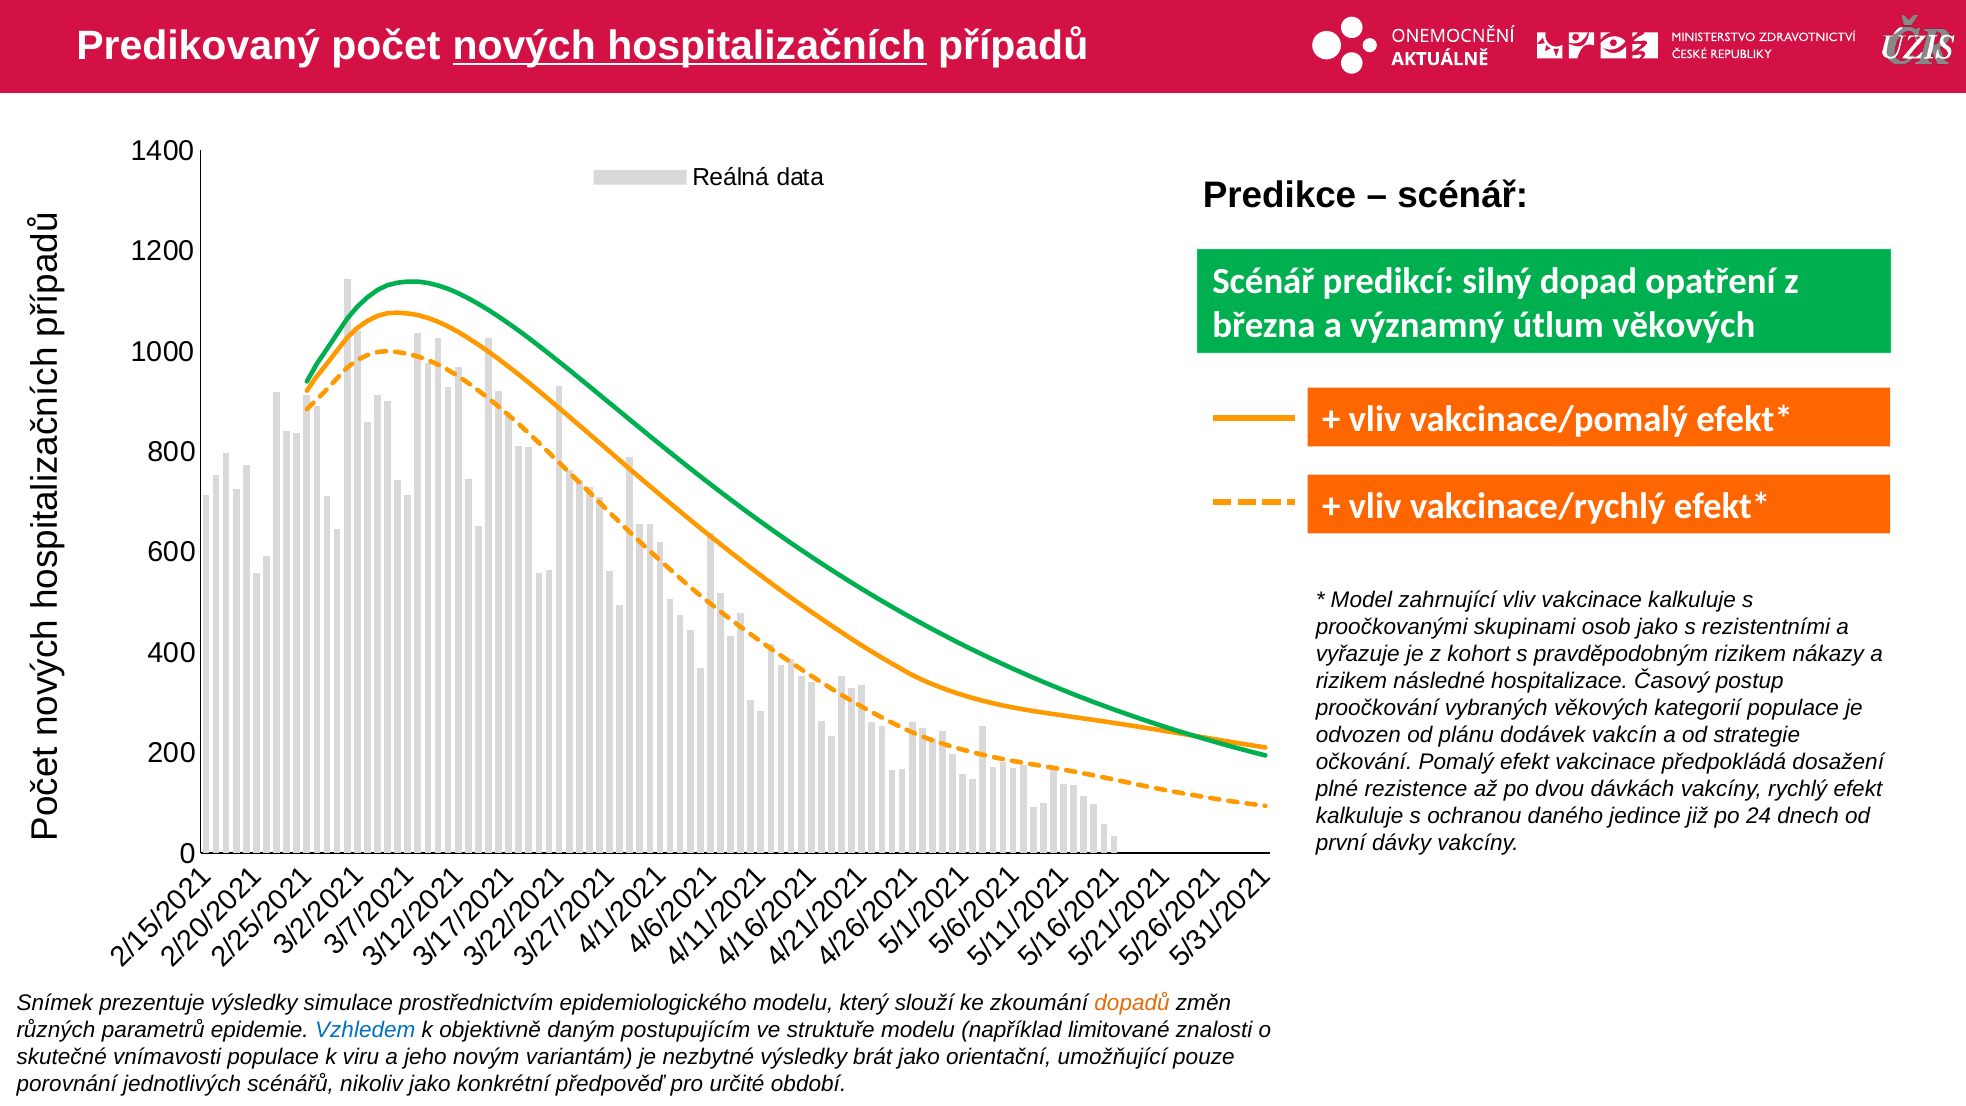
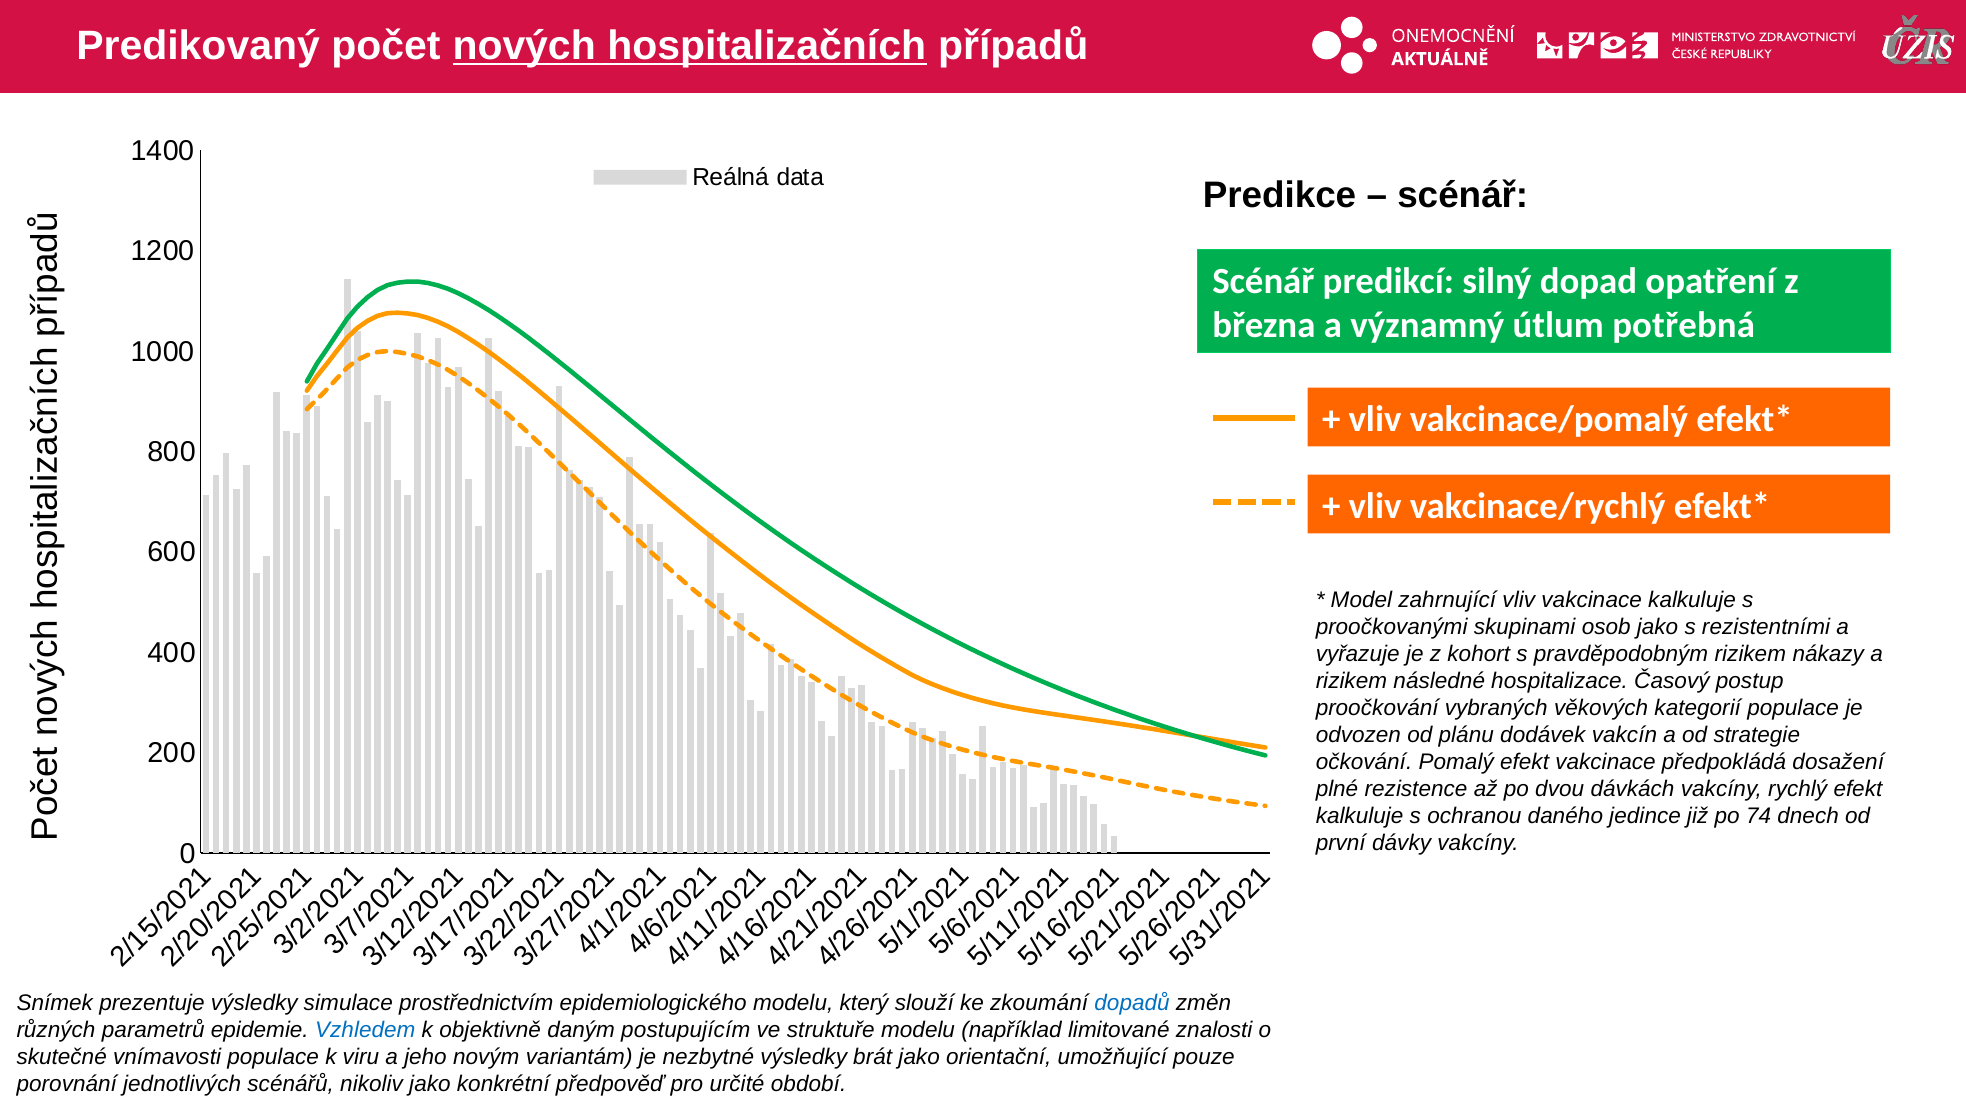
útlum věkových: věkových -> potřebná
24: 24 -> 74
dopadů colour: orange -> blue
